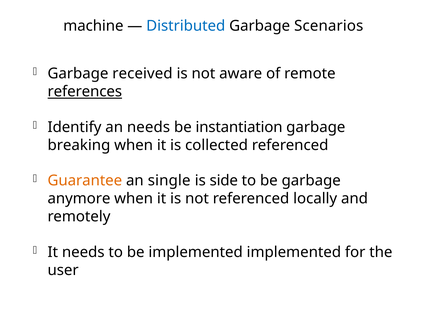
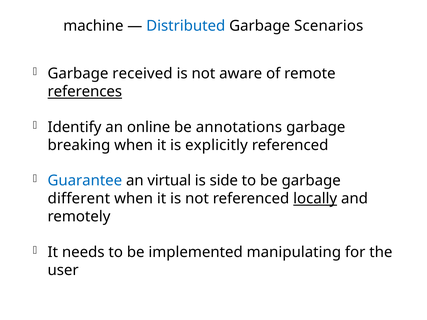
an needs: needs -> online
instantiation: instantiation -> annotations
collected: collected -> explicitly
Guarantee colour: orange -> blue
single: single -> virtual
anymore: anymore -> different
locally underline: none -> present
implemented implemented: implemented -> manipulating
